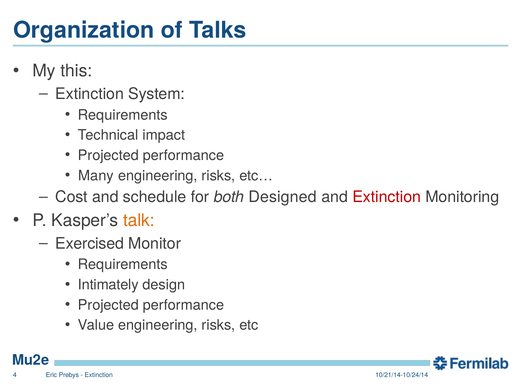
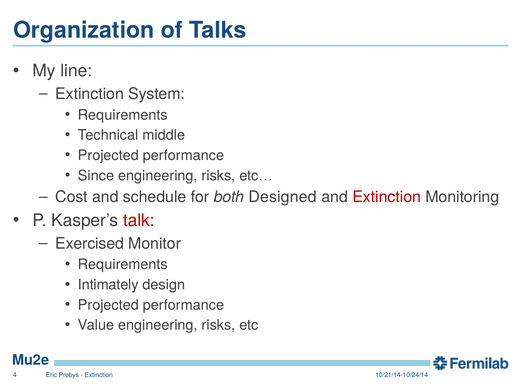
this: this -> line
impact: impact -> middle
Many: Many -> Since
talk colour: orange -> red
